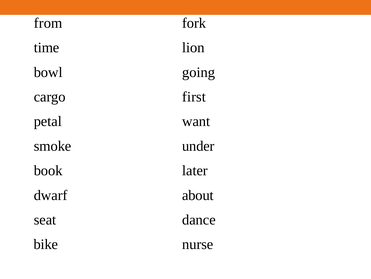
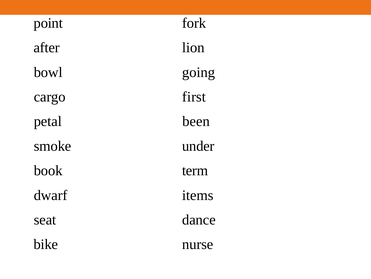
from: from -> point
time: time -> after
want: want -> been
later: later -> term
about: about -> items
